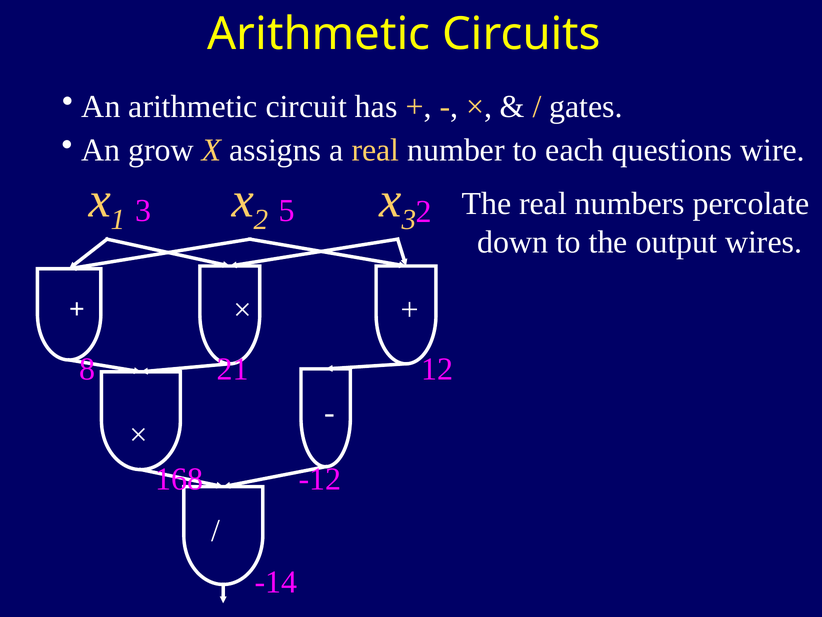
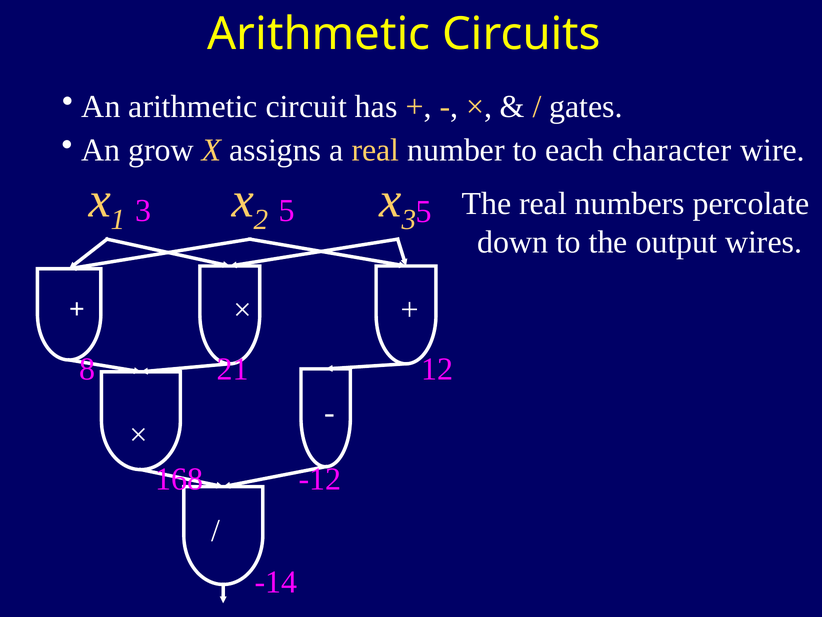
questions: questions -> character
5 2: 2 -> 5
